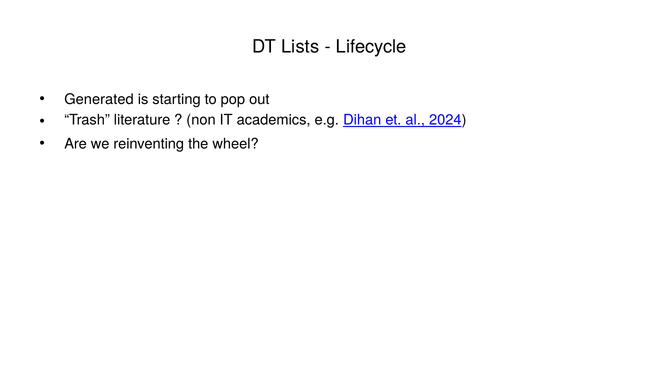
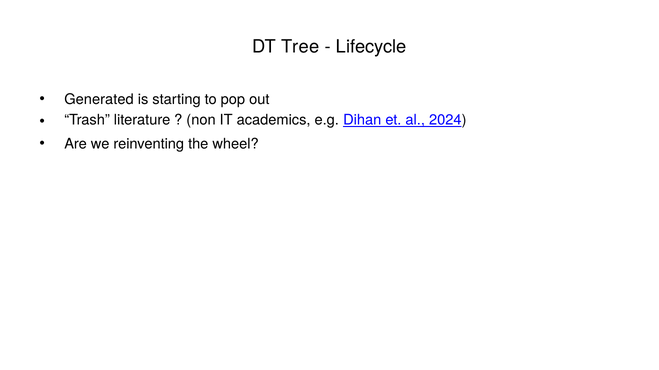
Lists: Lists -> Tree
